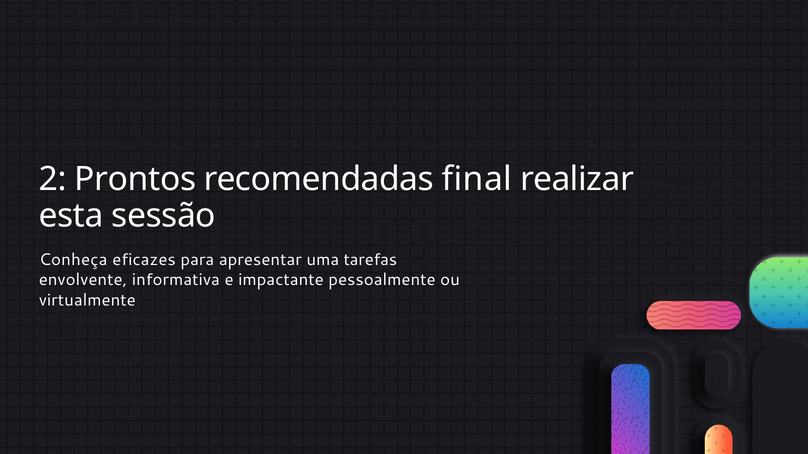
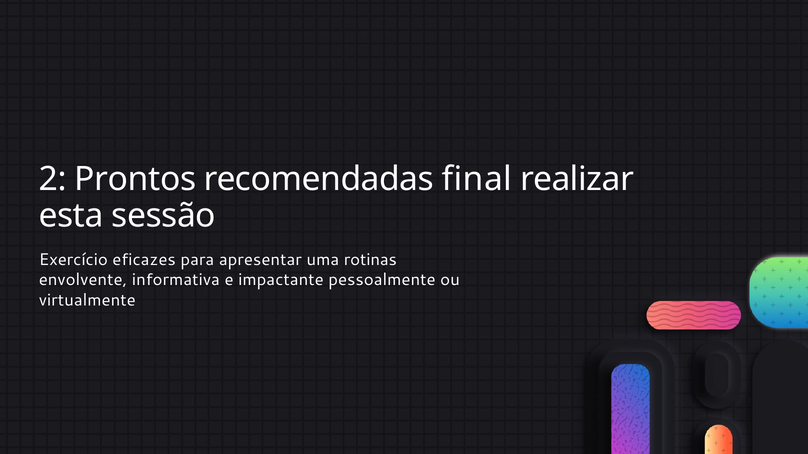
Conheça: Conheça -> Exercício
tarefas: tarefas -> rotinas
